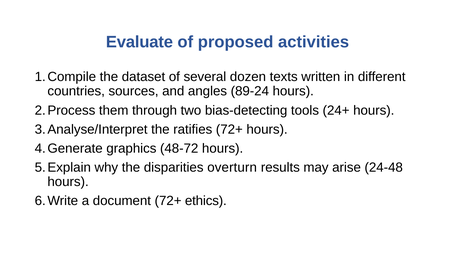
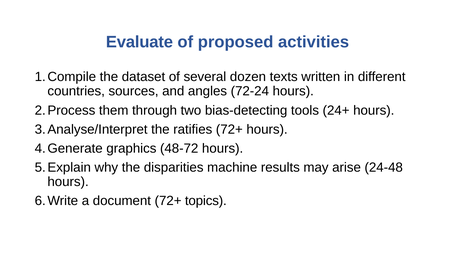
89-24: 89-24 -> 72-24
overturn: overturn -> machine
ethics: ethics -> topics
